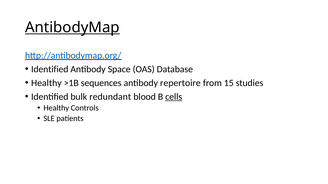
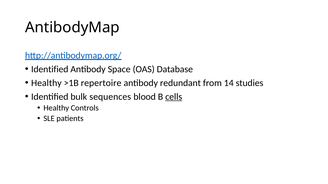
AntibodyMap underline: present -> none
sequences: sequences -> repertoire
repertoire: repertoire -> redundant
15: 15 -> 14
redundant: redundant -> sequences
